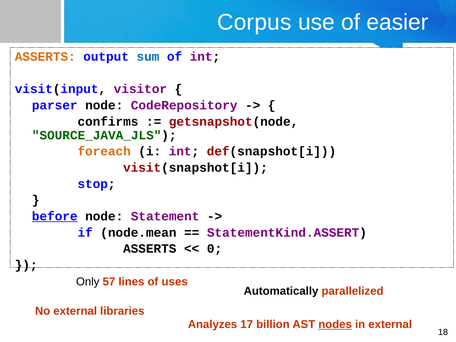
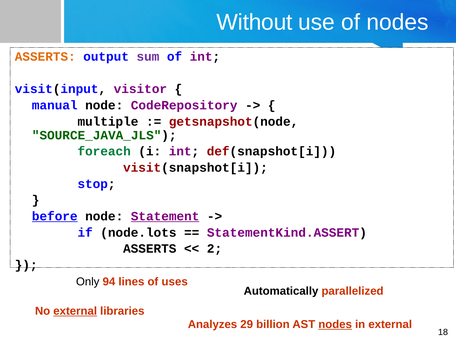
Corpus: Corpus -> Without
of easier: easier -> nodes
sum colour: blue -> purple
parser: parser -> manual
confirms: confirms -> multiple
foreach colour: orange -> green
Statement underline: none -> present
node.mean: node.mean -> node.lots
0: 0 -> 2
57: 57 -> 94
external at (75, 311) underline: none -> present
17: 17 -> 29
